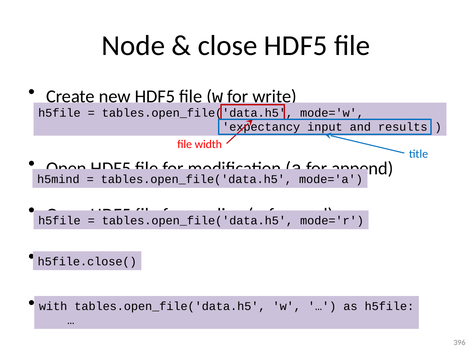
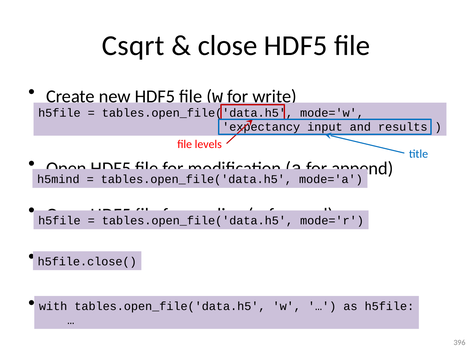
Node: Node -> Csqrt
width: width -> levels
